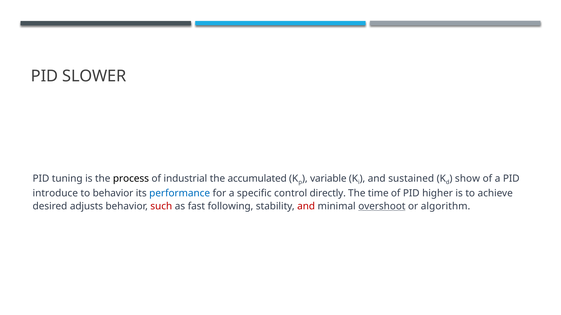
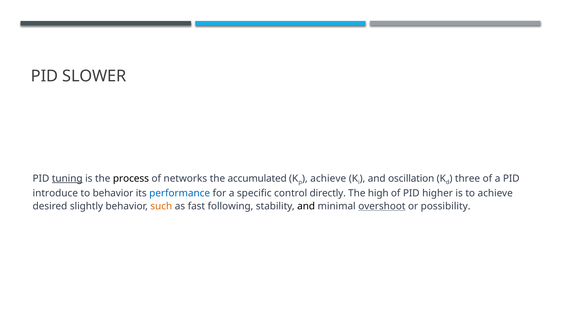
tuning underline: none -> present
industrial: industrial -> networks
variable at (328, 179): variable -> achieve
sustained: sustained -> oscillation
show: show -> three
time: time -> high
adjusts: adjusts -> slightly
such colour: red -> orange
and at (306, 207) colour: red -> black
algorithm: algorithm -> possibility
